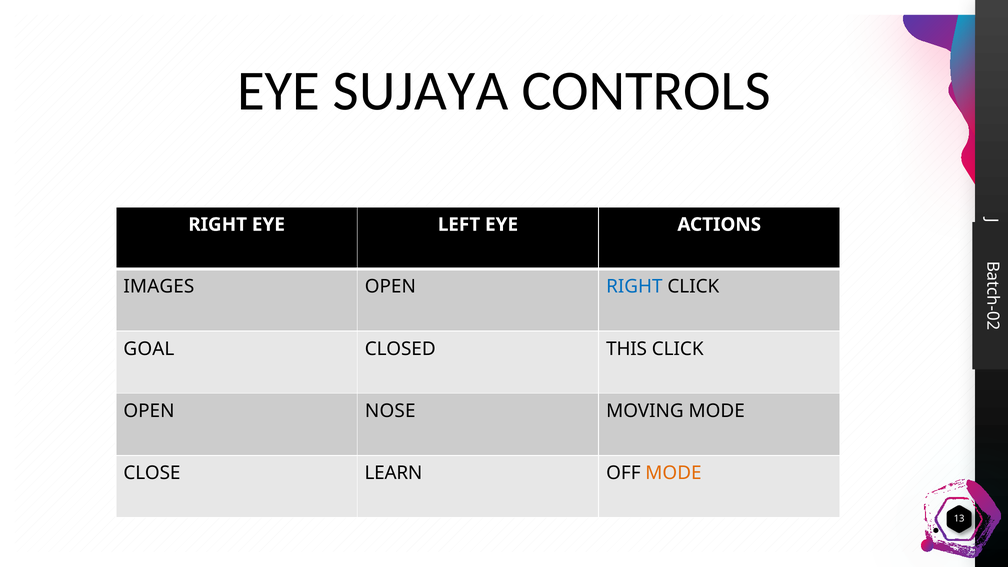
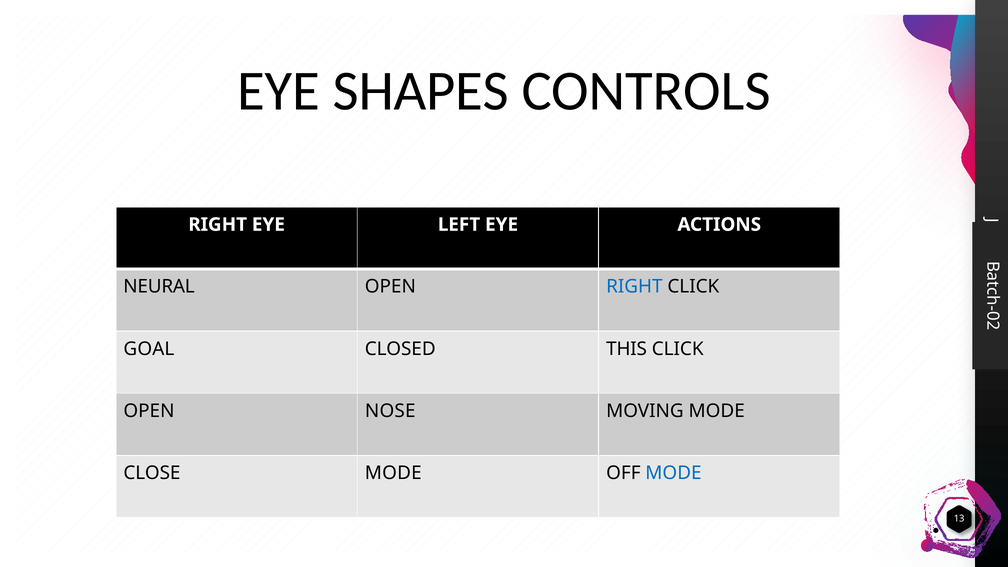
SUJAYA: SUJAYA -> SHAPES
IMAGES: IMAGES -> NEURAL
CLOSE LEARN: LEARN -> MODE
MODE at (673, 473) colour: orange -> blue
